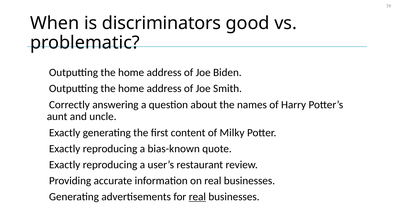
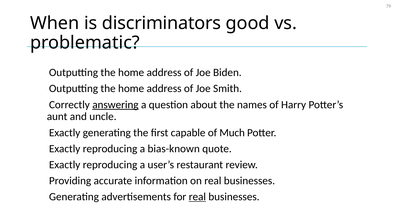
answering underline: none -> present
content: content -> capable
Milky: Milky -> Much
